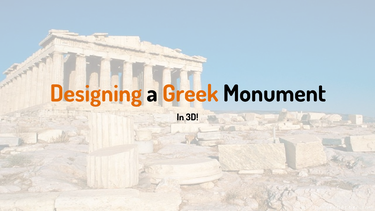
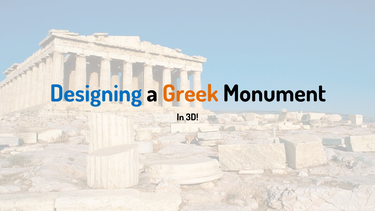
Designing colour: orange -> blue
